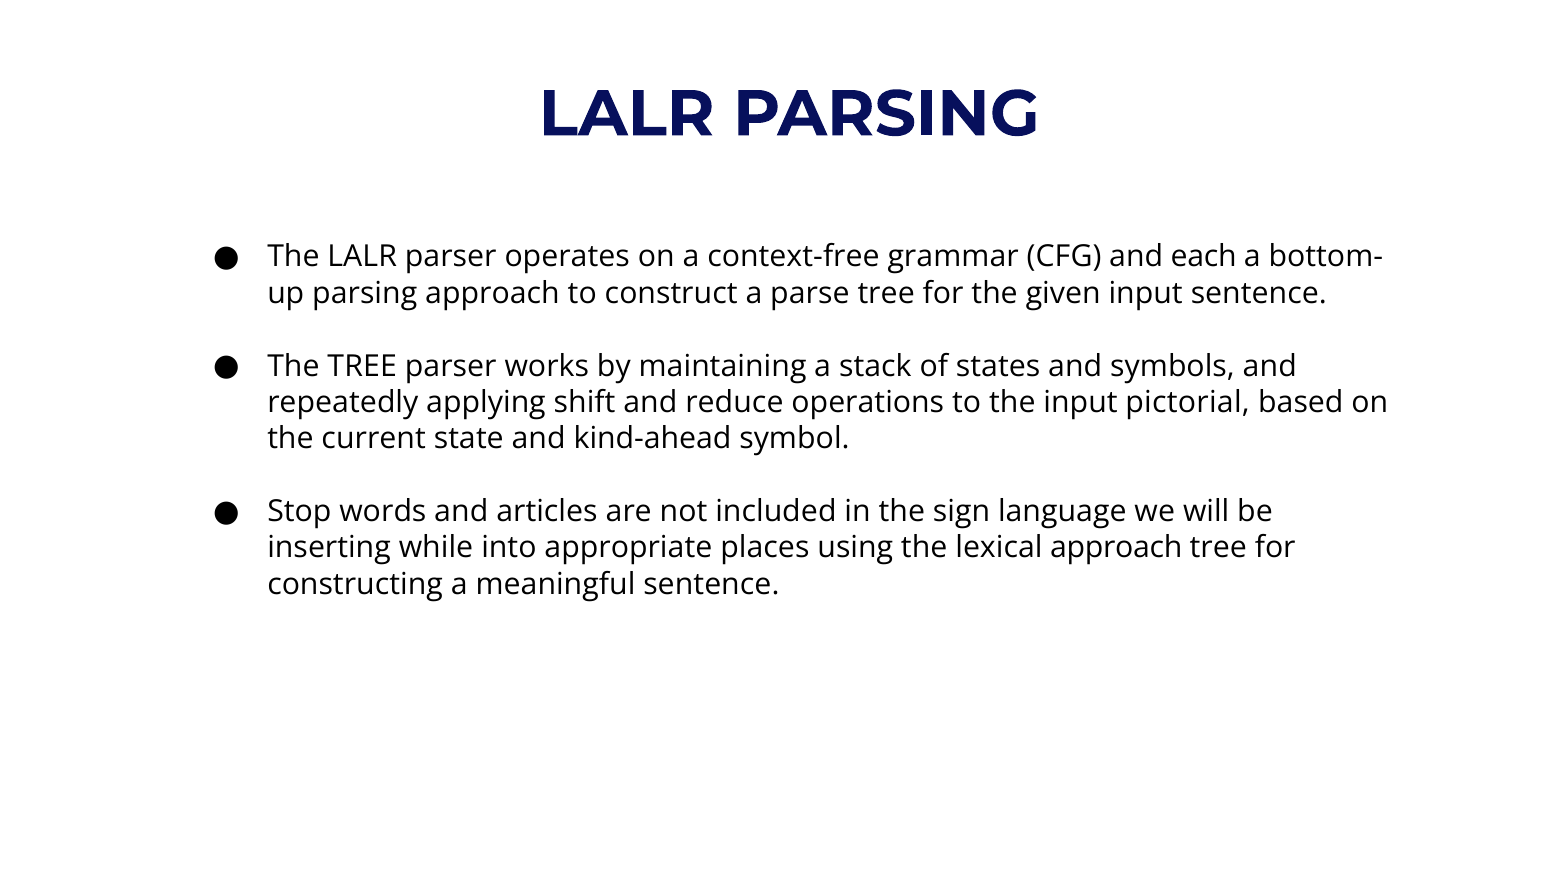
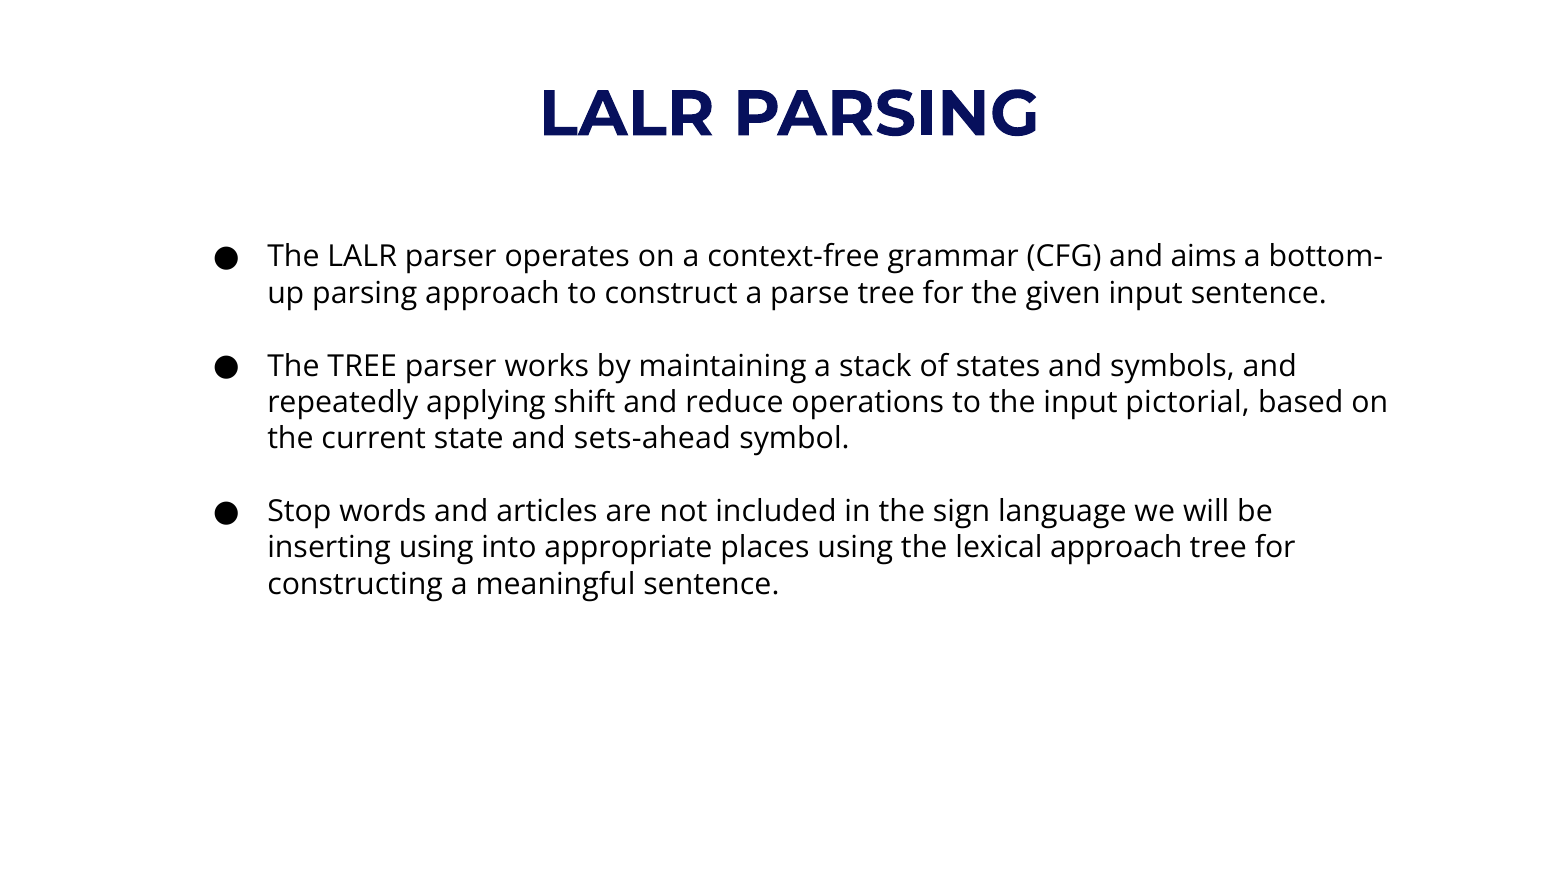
each: each -> aims
kind-ahead: kind-ahead -> sets-ahead
inserting while: while -> using
